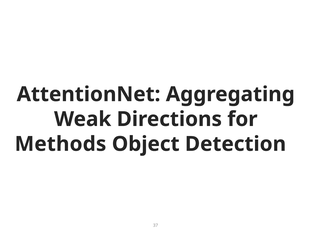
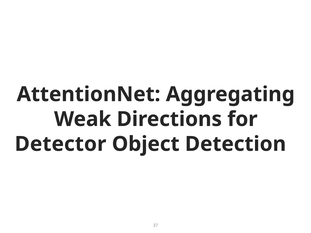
Methods: Methods -> Detector
